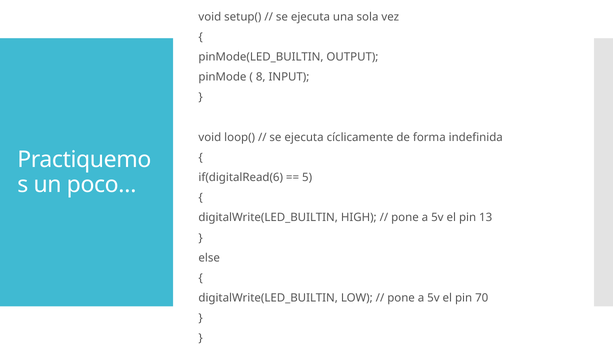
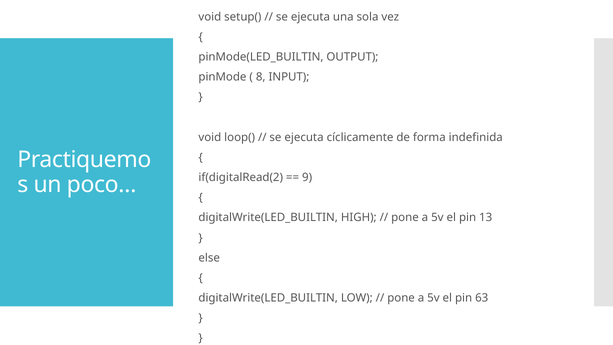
if(digitalRead(6: if(digitalRead(6 -> if(digitalRead(2
5: 5 -> 9
70: 70 -> 63
